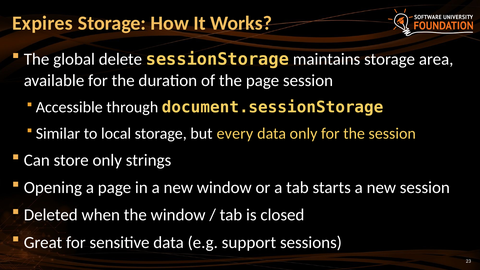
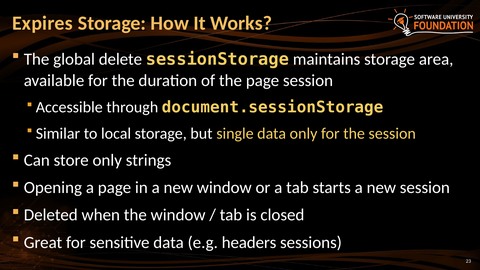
every: every -> single
support: support -> headers
